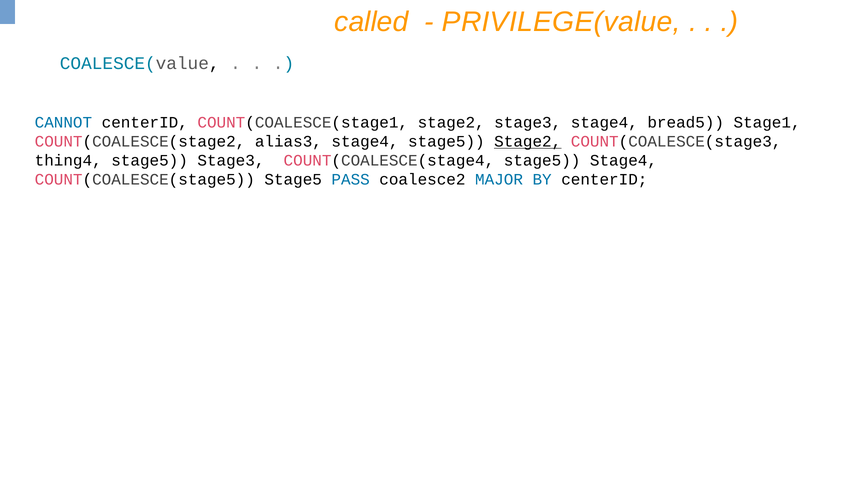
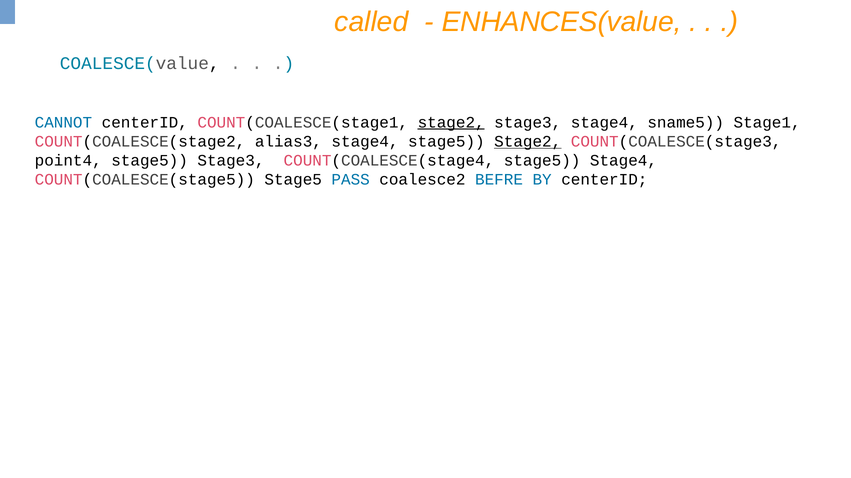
PRIVILEGE(value: PRIVILEGE(value -> ENHANCES(value
stage2 at (451, 122) underline: none -> present
bread5: bread5 -> sname5
thing4: thing4 -> point4
MAJOR: MAJOR -> BEFRE
